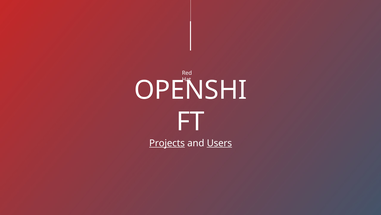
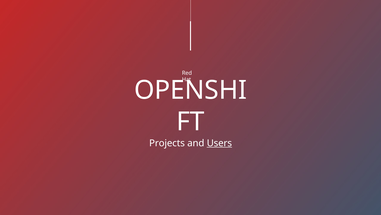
Projects underline: present -> none
